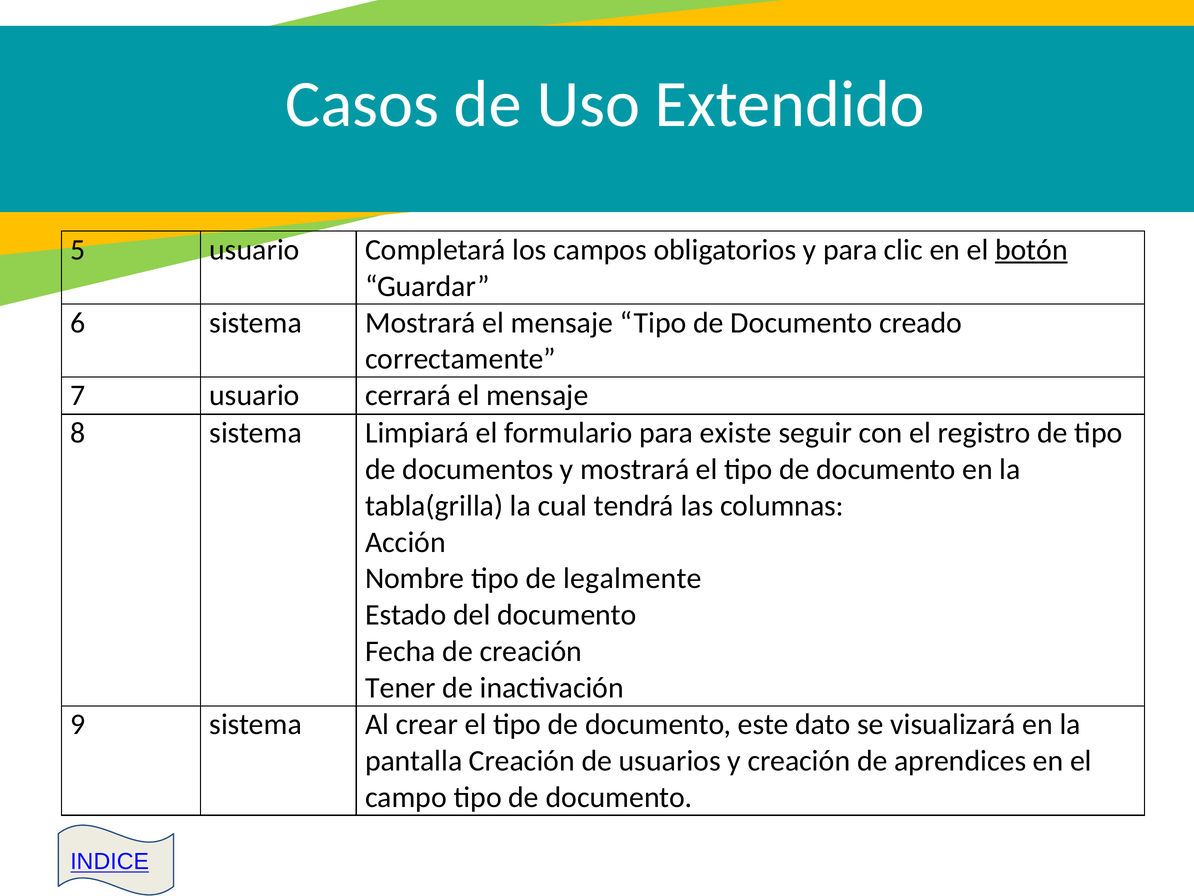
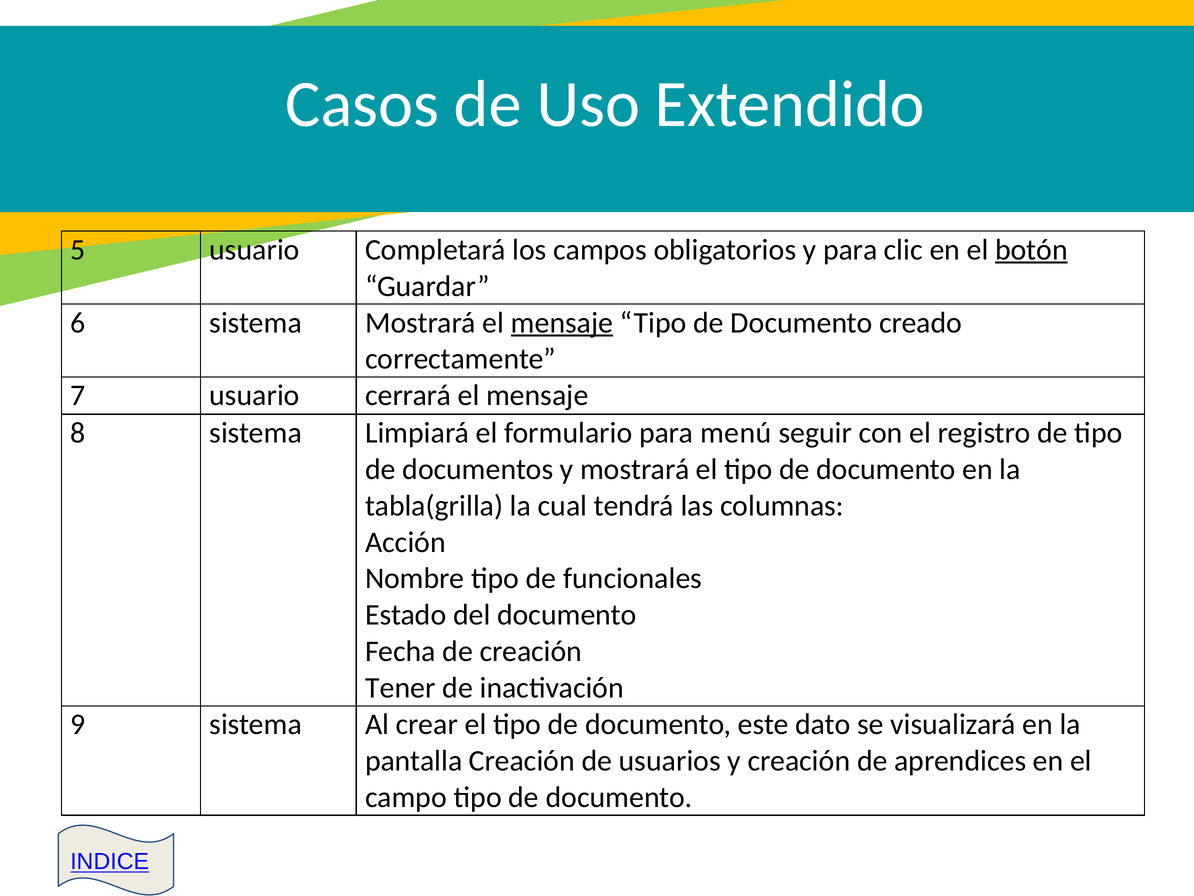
mensaje at (562, 322) underline: none -> present
existe: existe -> menú
legalmente: legalmente -> funcionales
